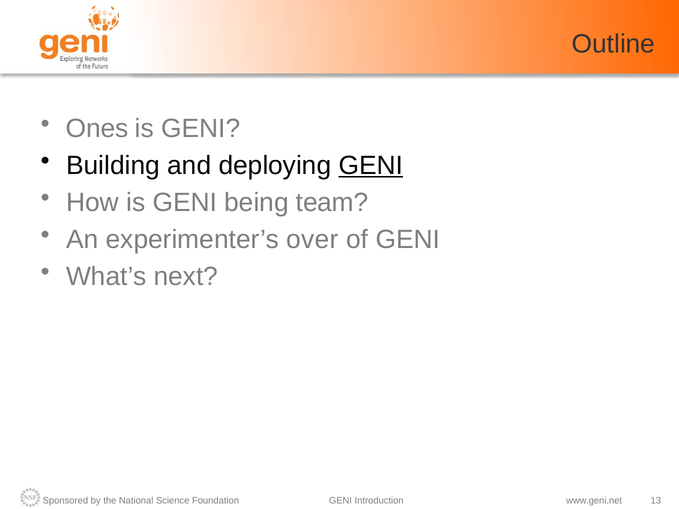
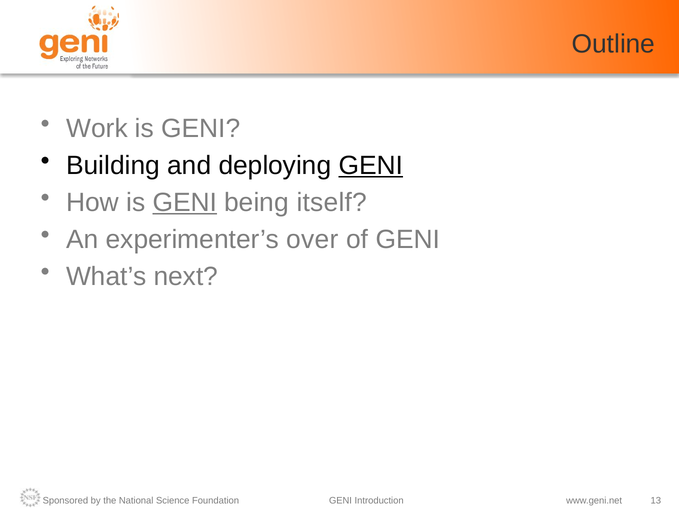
Ones: Ones -> Work
GENI at (185, 203) underline: none -> present
team: team -> itself
